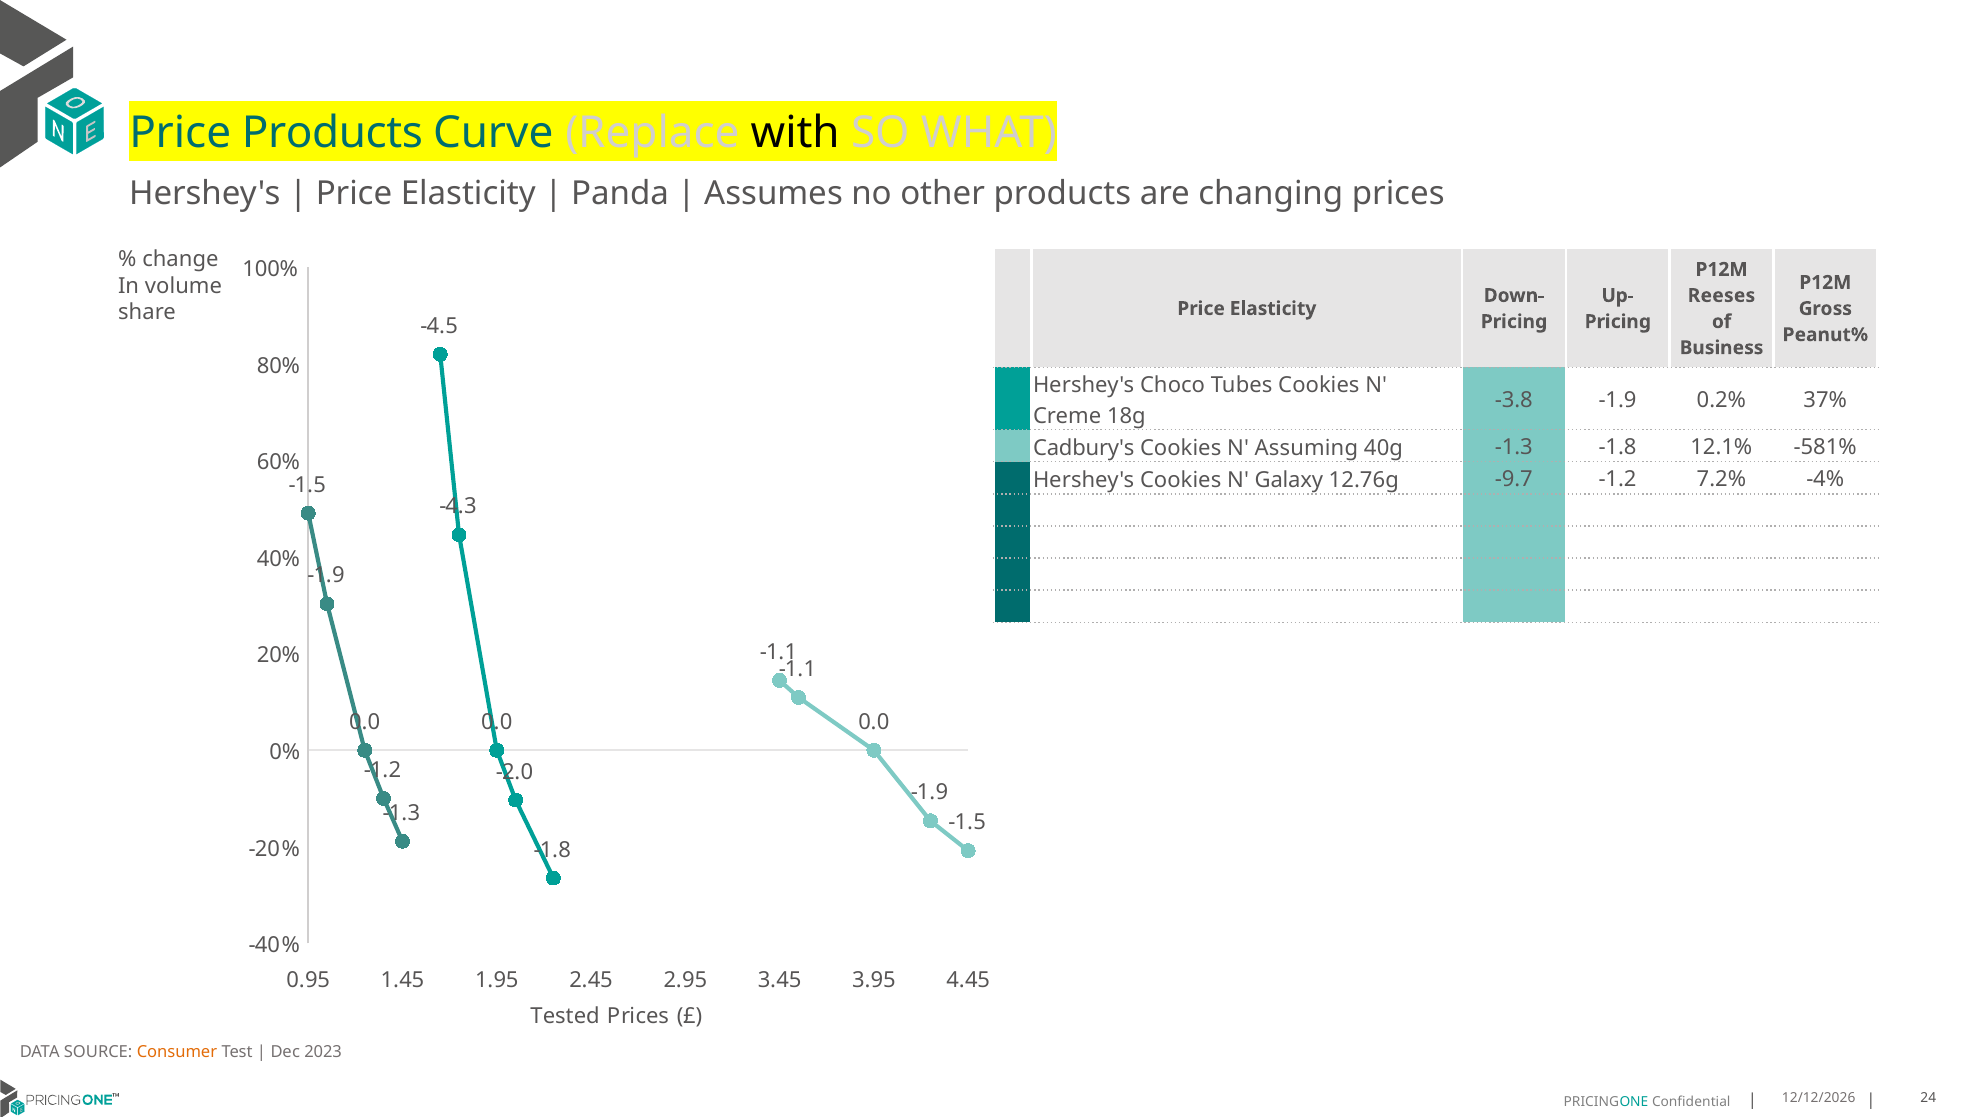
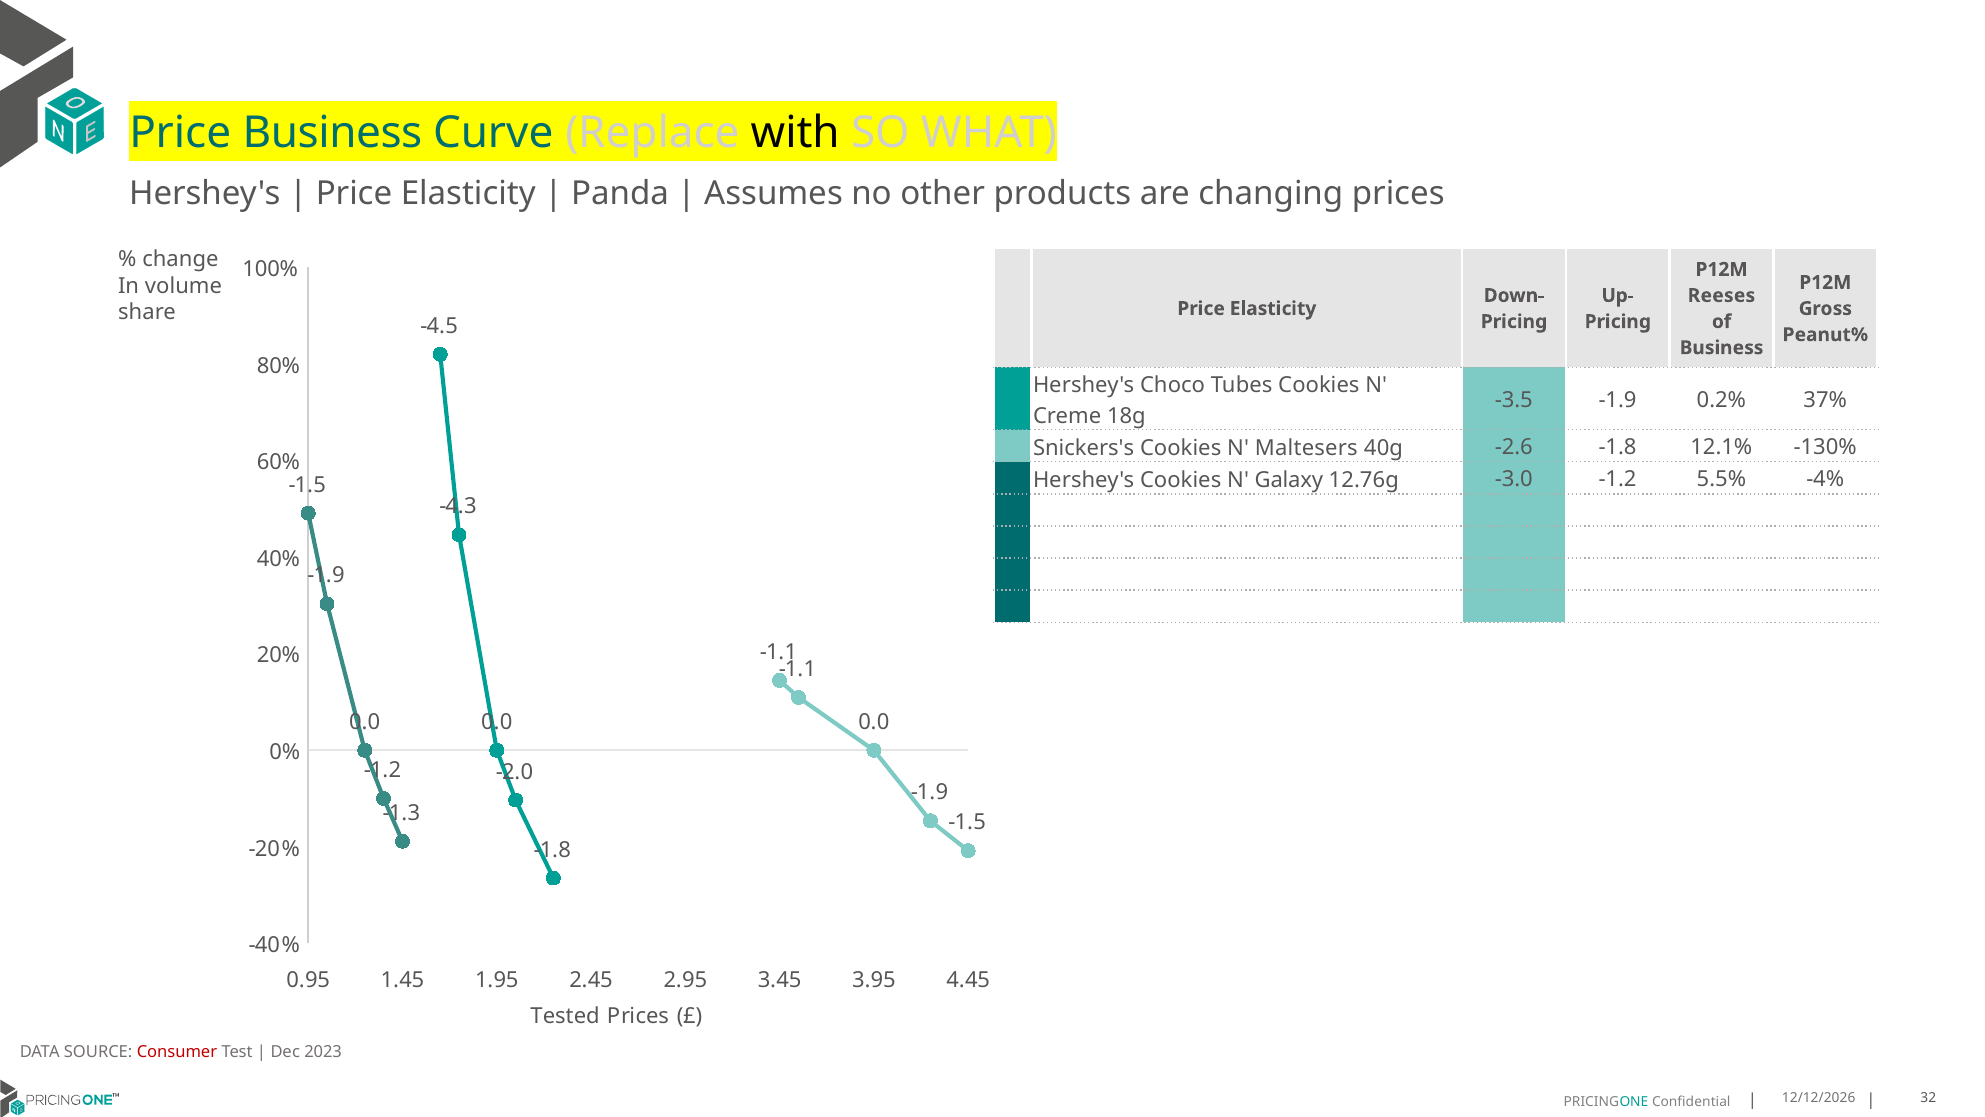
Price Products: Products -> Business
-3.8: -3.8 -> -3.5
Cadbury's: Cadbury's -> Snickers's
Assuming: Assuming -> Maltesers
40g -1.3: -1.3 -> -2.6
-581%: -581% -> -130%
-9.7: -9.7 -> -3.0
7.2%: 7.2% -> 5.5%
Consumer colour: orange -> red
24: 24 -> 32
